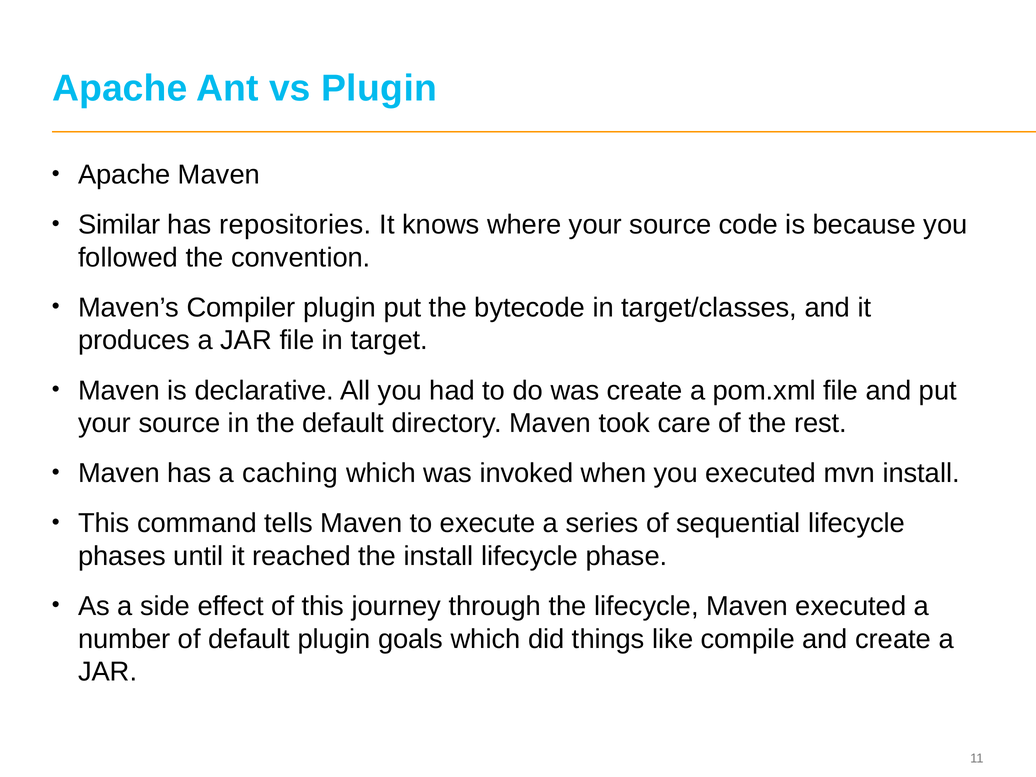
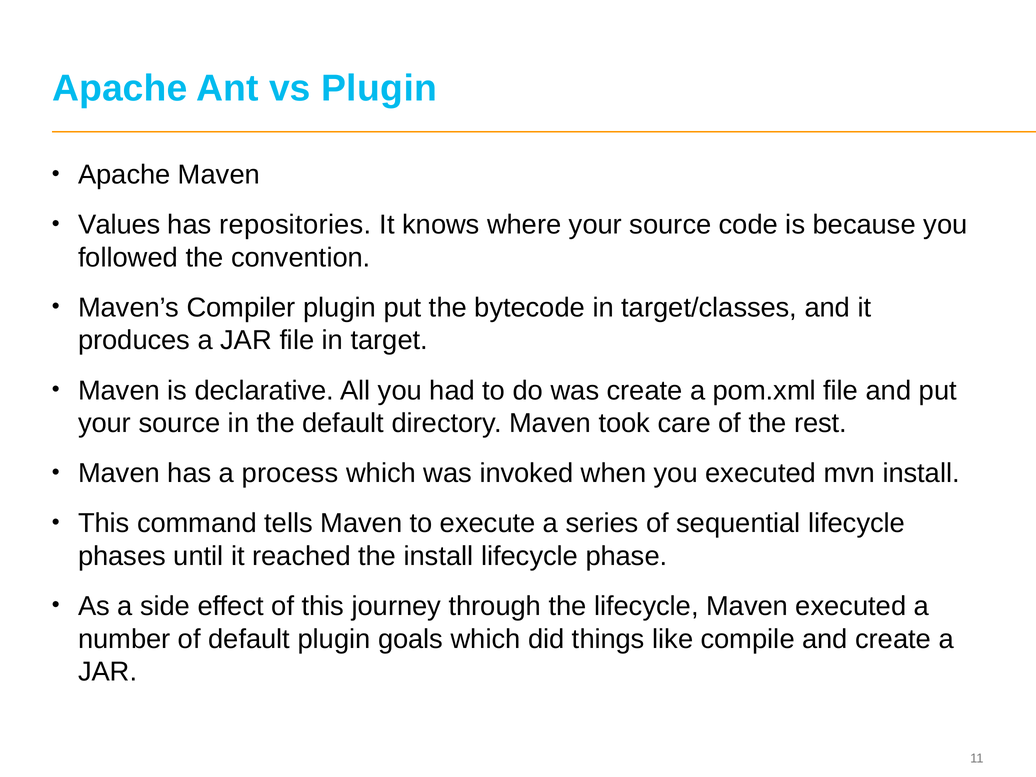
Similar: Similar -> Values
caching: caching -> process
